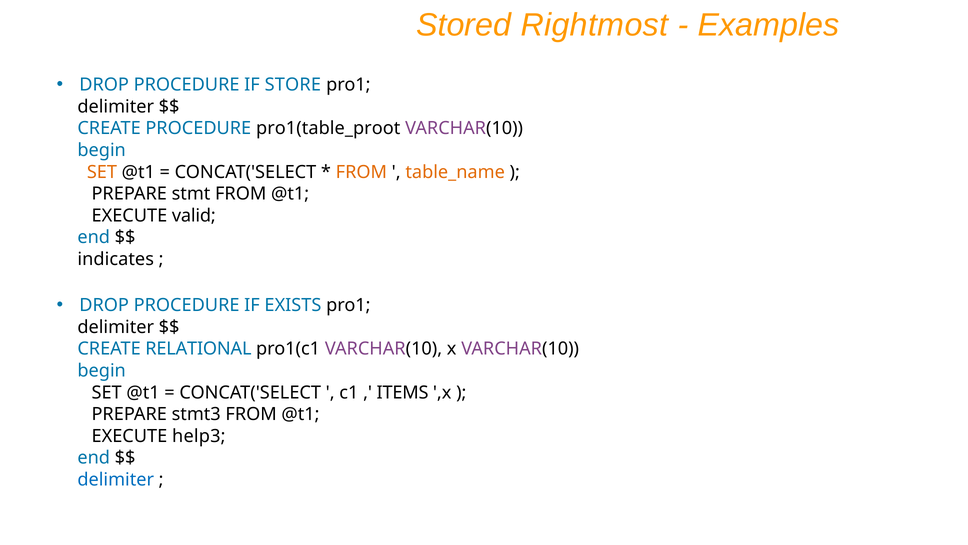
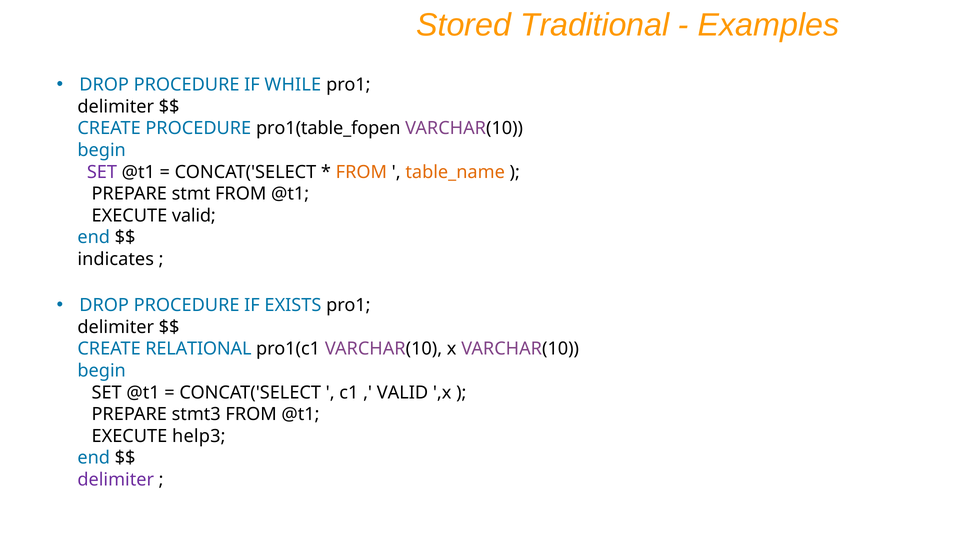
Rightmost: Rightmost -> Traditional
STORE: STORE -> WHILE
pro1(table_proot: pro1(table_proot -> pro1(table_fopen
SET at (102, 172) colour: orange -> purple
ITEMS at (403, 392): ITEMS -> VALID
delimiter at (116, 479) colour: blue -> purple
